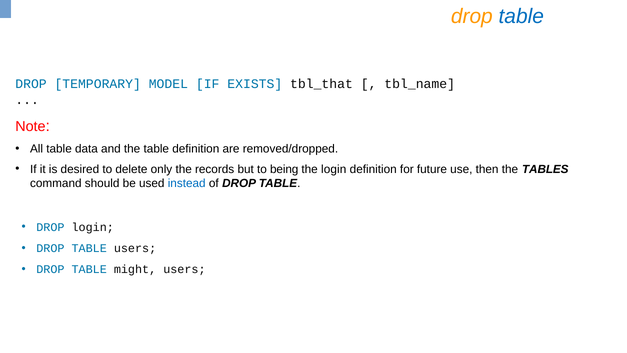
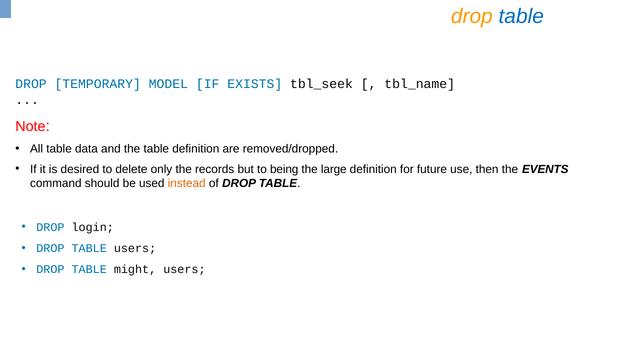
tbl_that: tbl_that -> tbl_seek
the login: login -> large
TABLES: TABLES -> EVENTS
instead colour: blue -> orange
